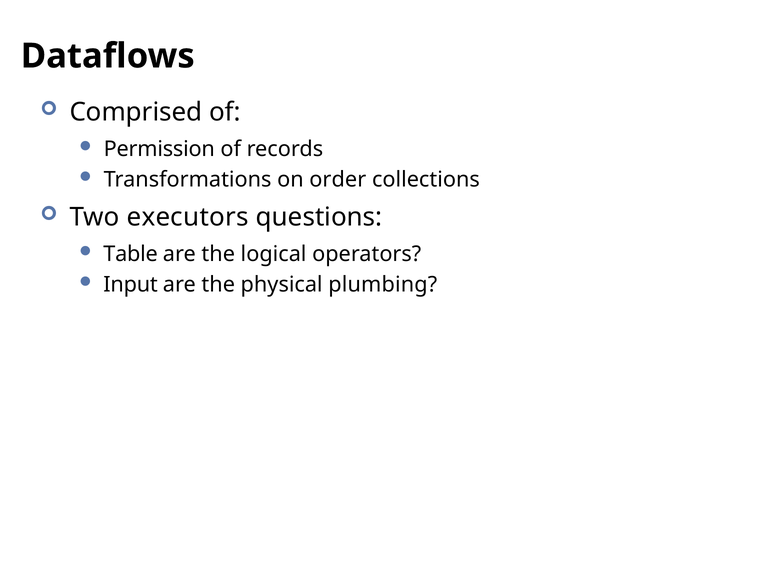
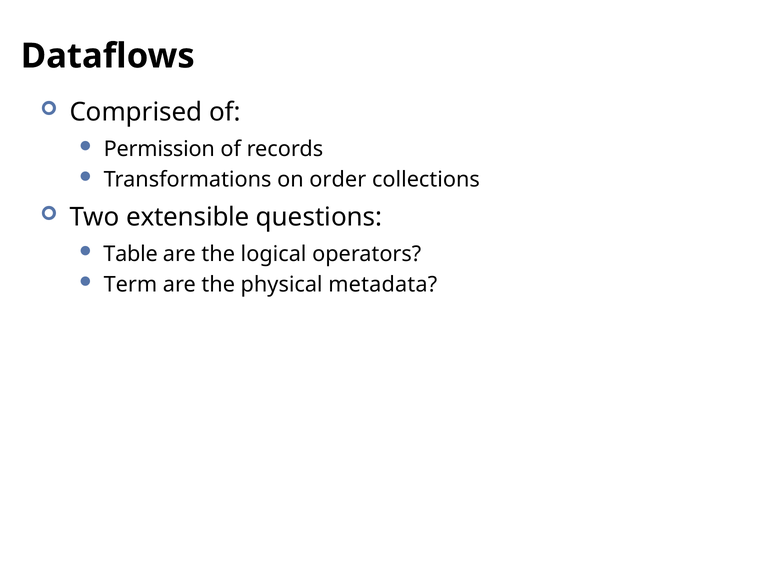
executors: executors -> extensible
Input: Input -> Term
plumbing: plumbing -> metadata
